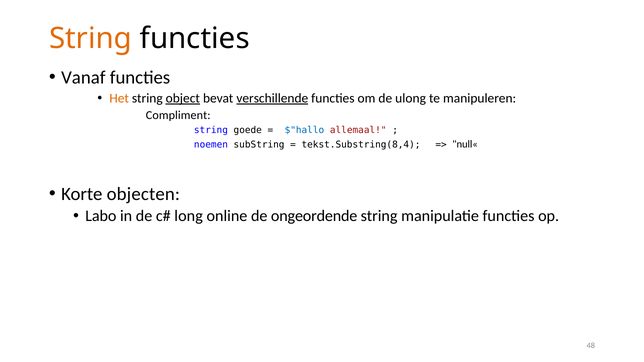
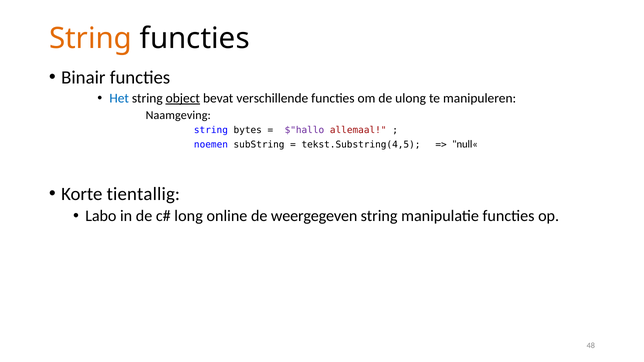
Vanaf: Vanaf -> Binair
Het colour: orange -> blue
verschillende underline: present -> none
Compliment: Compliment -> Naamgeving
goede: goede -> bytes
$"hallo colour: blue -> purple
tekst.Substring(8,4: tekst.Substring(8,4 -> tekst.Substring(4,5
objecten: objecten -> tientallig
ongeordende: ongeordende -> weergegeven
